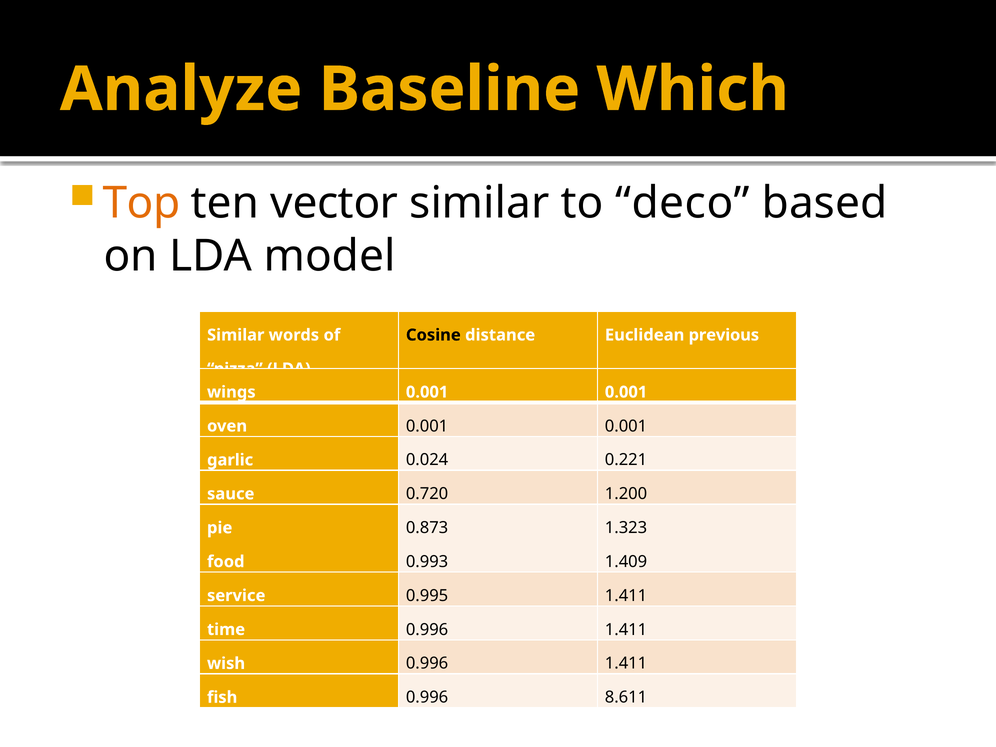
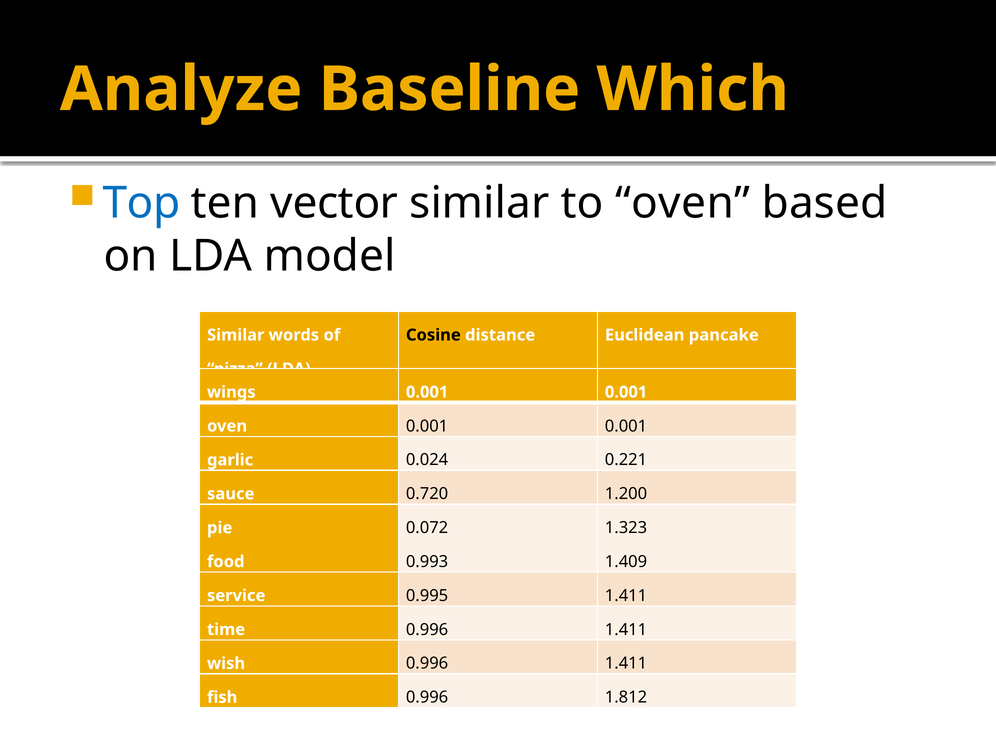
Top colour: orange -> blue
to deco: deco -> oven
previous: previous -> pancake
0.873: 0.873 -> 0.072
8.611: 8.611 -> 1.812
